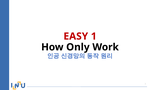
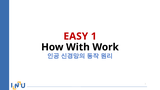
Only: Only -> With
